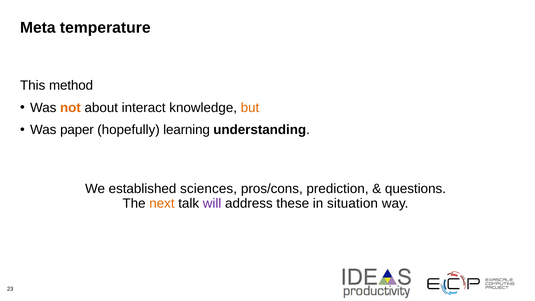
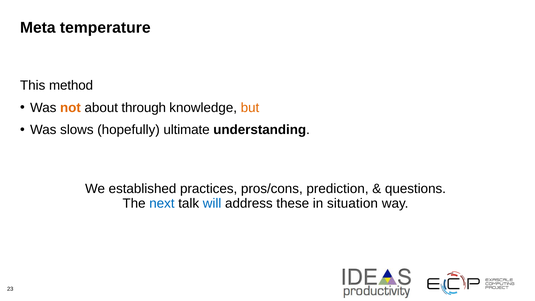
interact: interact -> through
paper: paper -> slows
learning: learning -> ultimate
sciences: sciences -> practices
next colour: orange -> blue
will colour: purple -> blue
